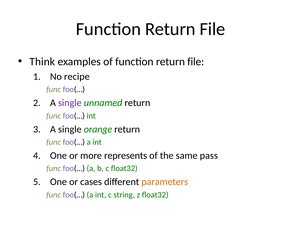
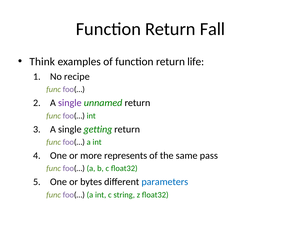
File at (212, 29): File -> Fall
of function return file: file -> life
orange: orange -> getting
cases: cases -> bytes
parameters colour: orange -> blue
